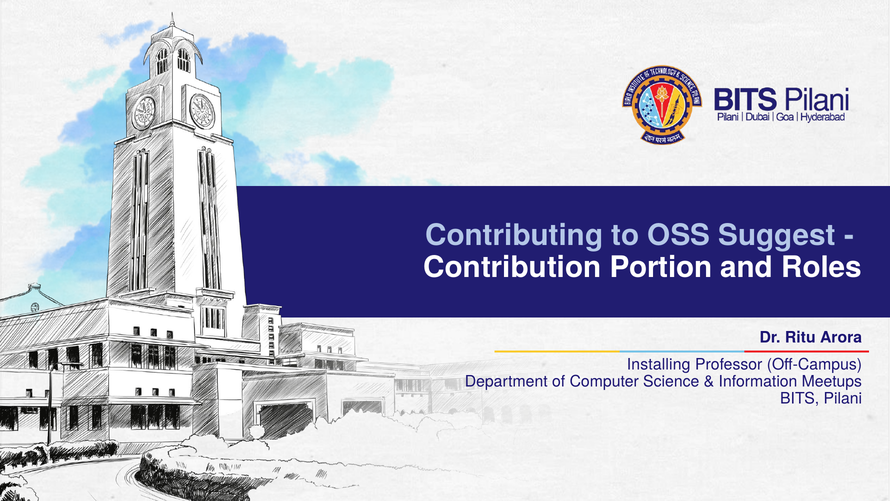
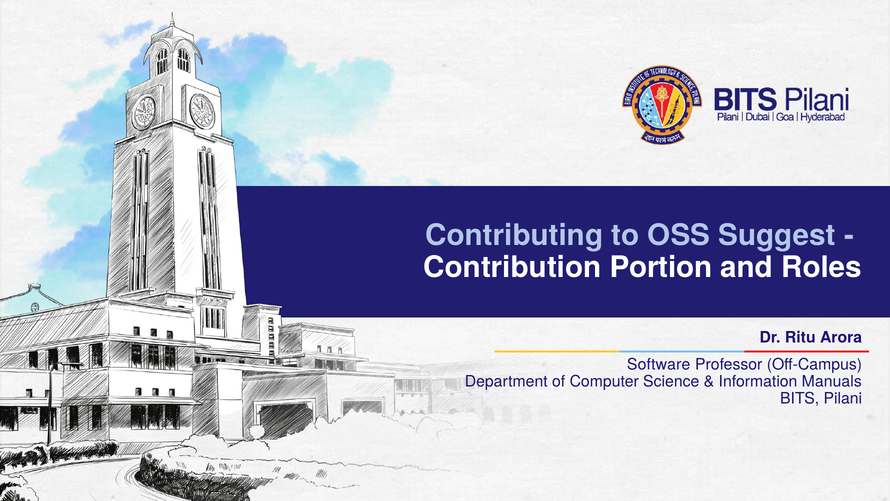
Installing: Installing -> Software
Meetups: Meetups -> Manuals
